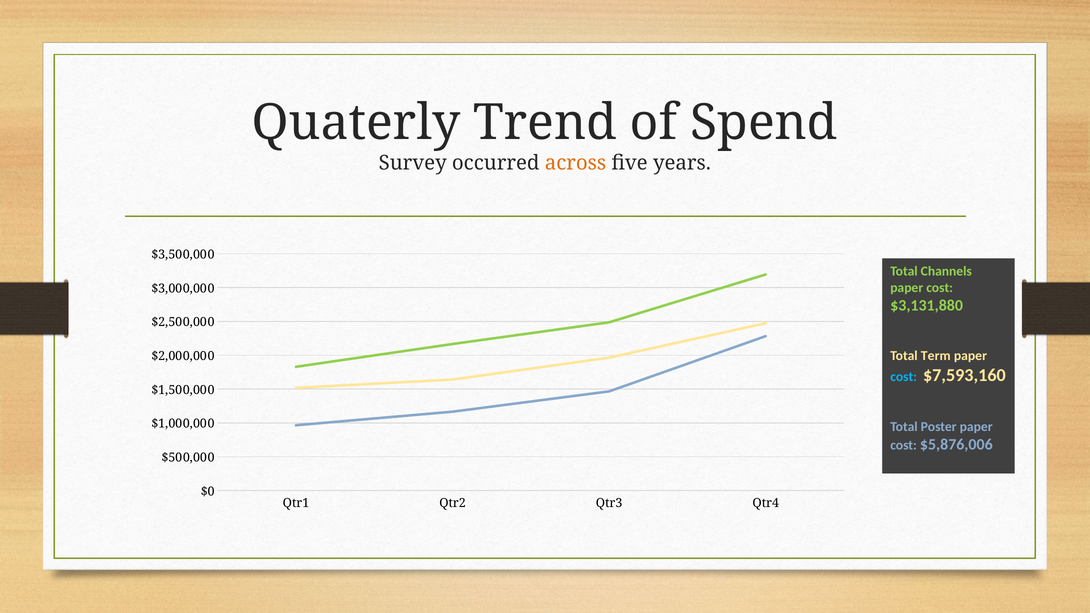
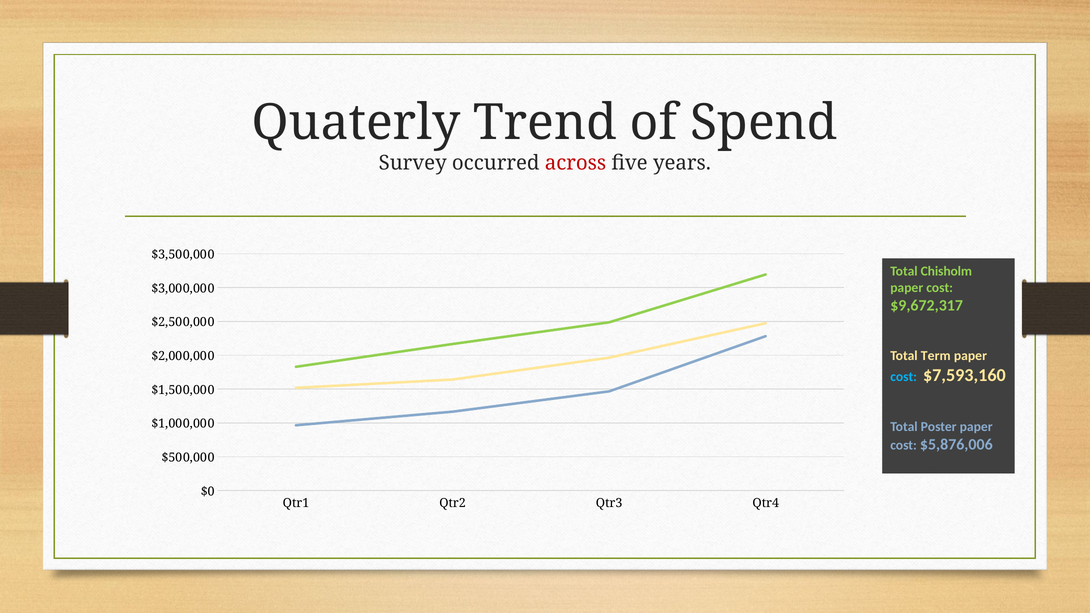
across colour: orange -> red
Channels: Channels -> Chisholm
$3,131,880: $3,131,880 -> $9,672,317
